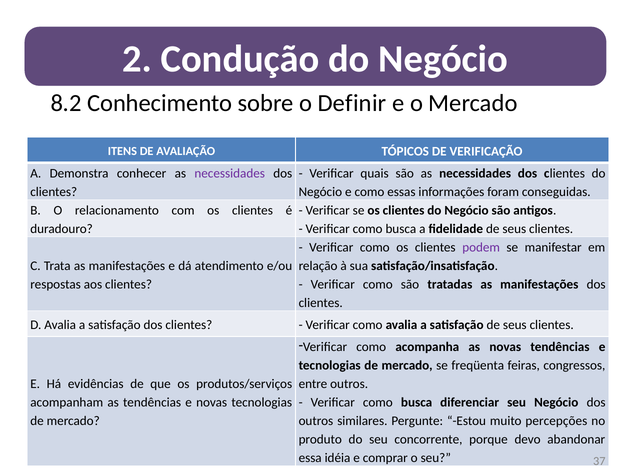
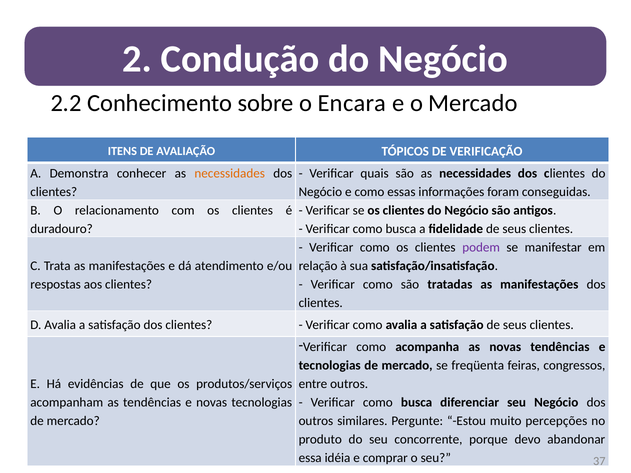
8.2: 8.2 -> 2.2
Definir: Definir -> Encara
necessidades at (230, 173) colour: purple -> orange
